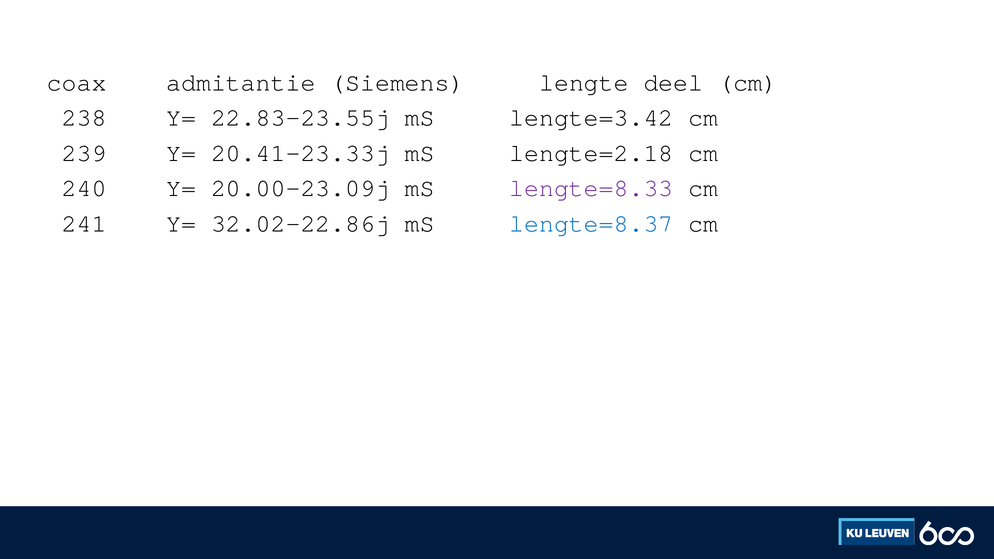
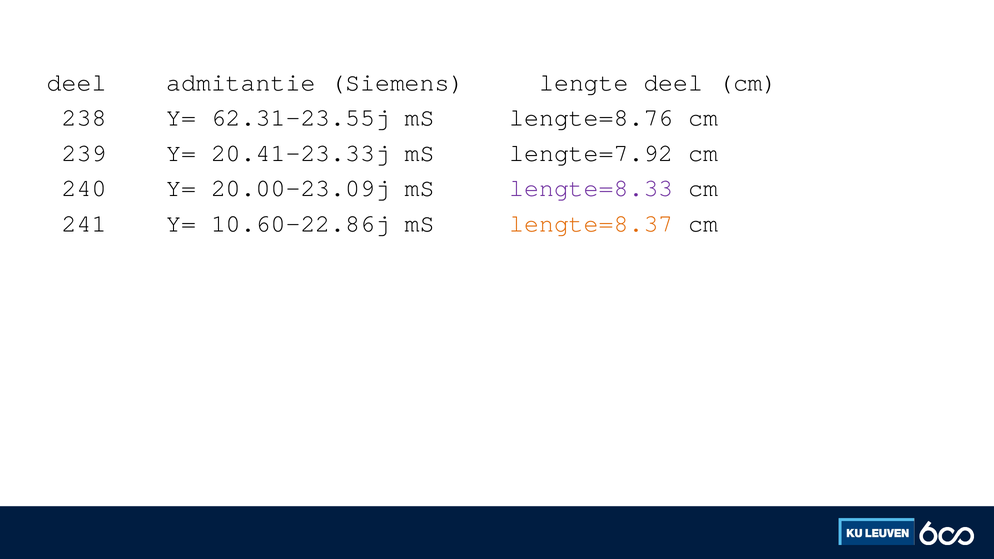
coax at (77, 83): coax -> deel
22.83-23.55j: 22.83-23.55j -> 62.31-23.55j
lengte=3.42: lengte=3.42 -> lengte=8.76
lengte=2.18: lengte=2.18 -> lengte=7.92
32.02-22.86j: 32.02-22.86j -> 10.60-22.86j
lengte=8.37 colour: blue -> orange
